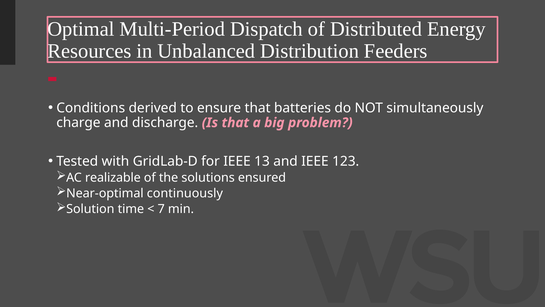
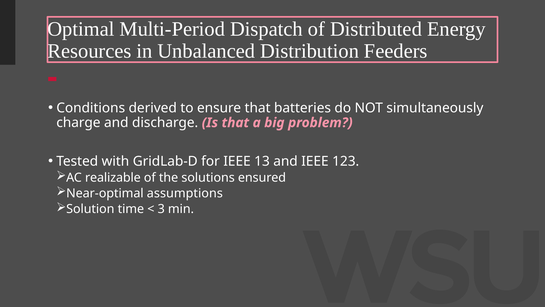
continuously: continuously -> assumptions
7: 7 -> 3
